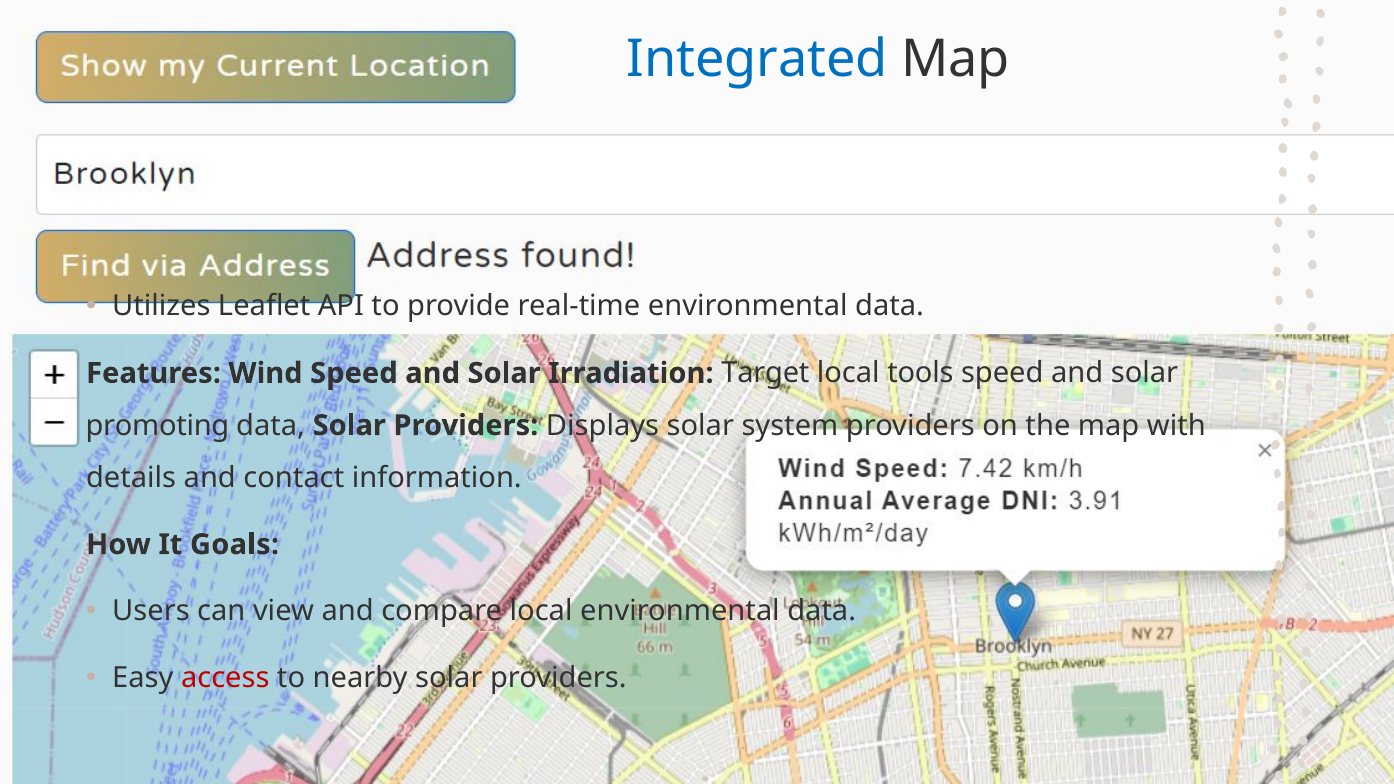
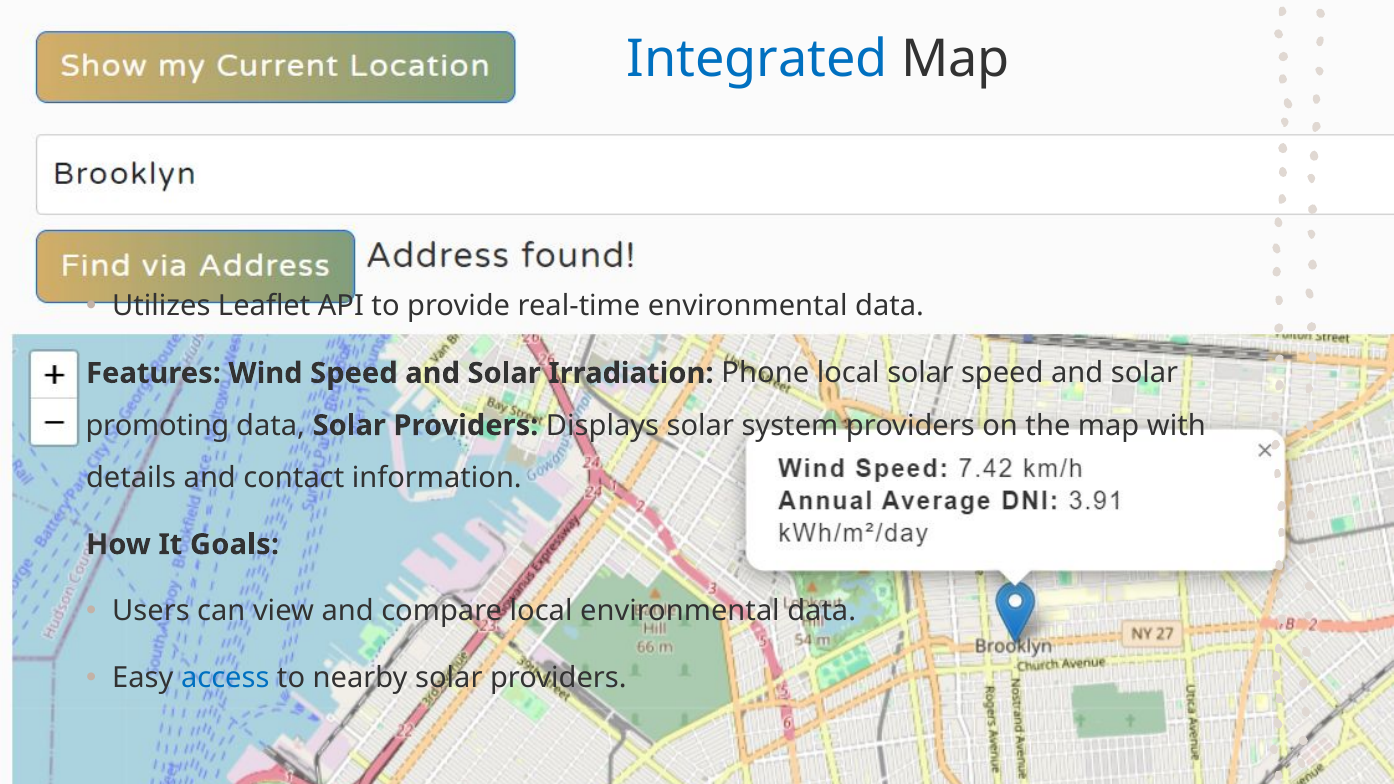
Target: Target -> Phone
local tools: tools -> solar
access colour: red -> blue
